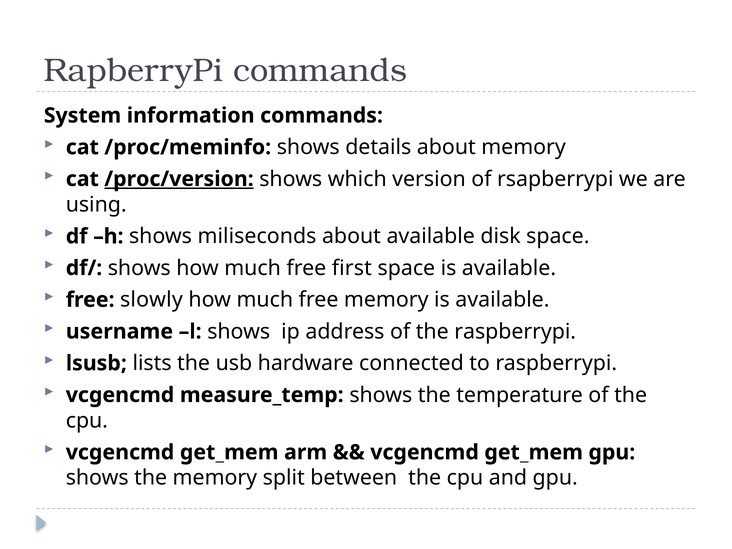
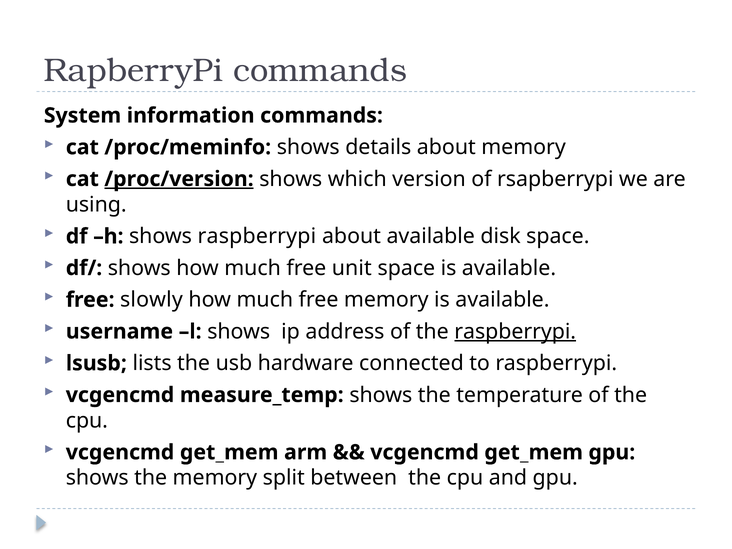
shows miliseconds: miliseconds -> raspberrypi
first: first -> unit
raspberrypi at (515, 332) underline: none -> present
